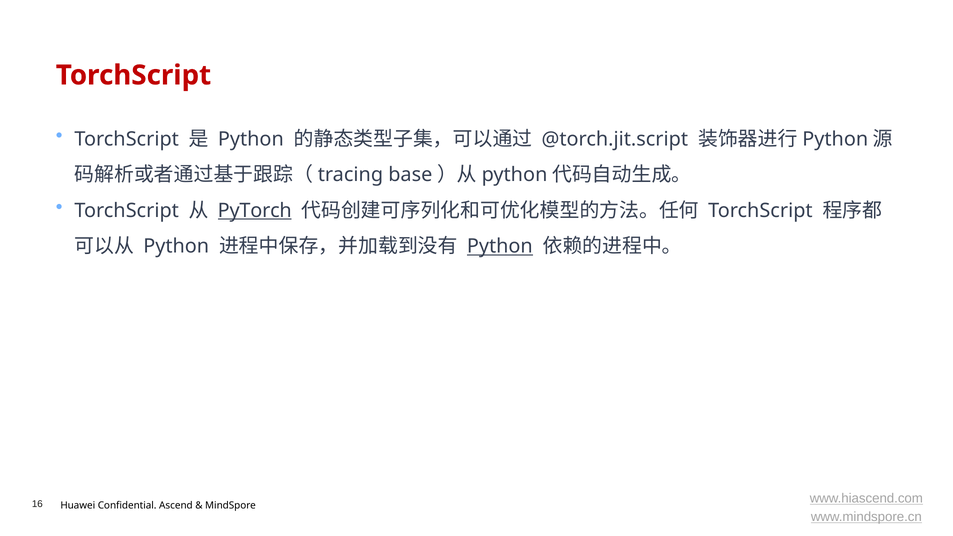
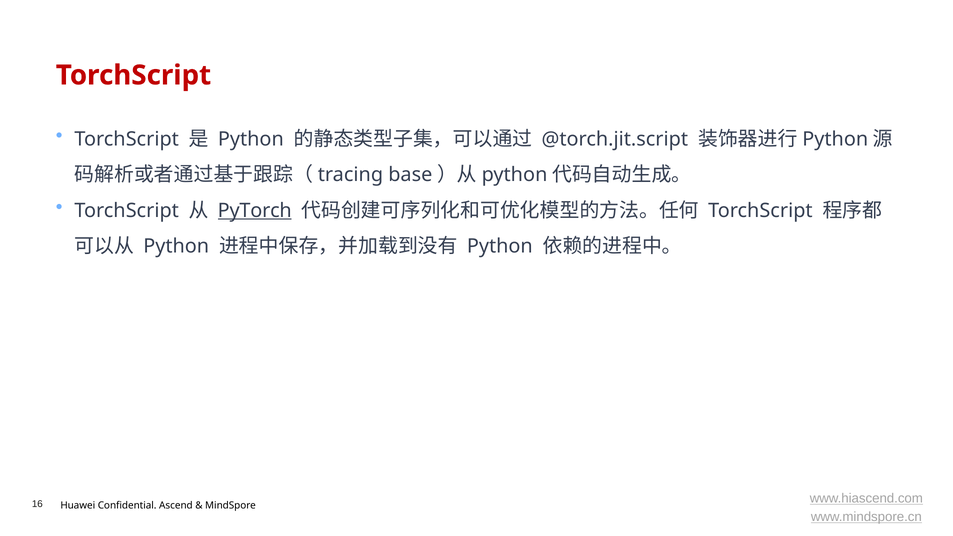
Python at (500, 246) underline: present -> none
